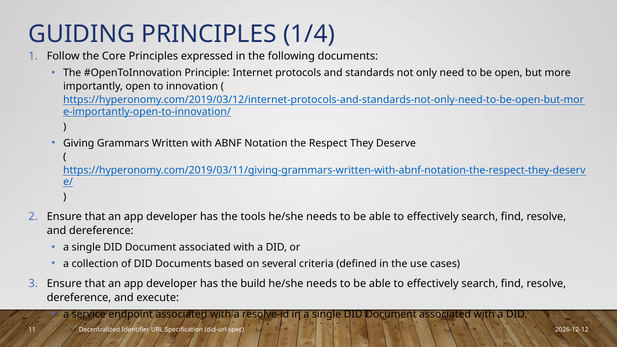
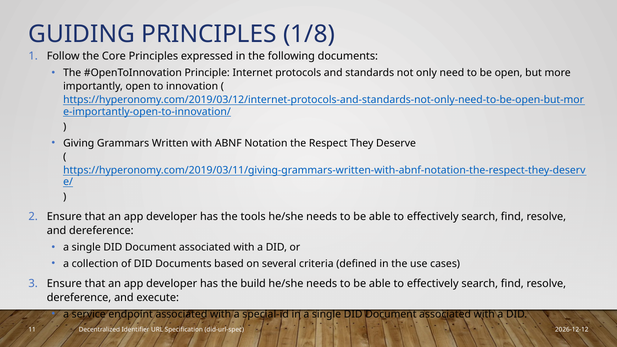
1/4: 1/4 -> 1/8
resolve-id: resolve-id -> special-id
